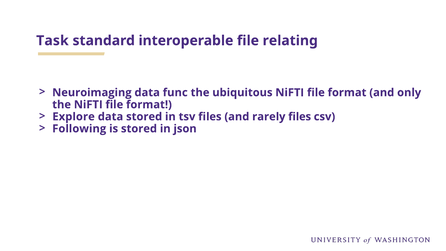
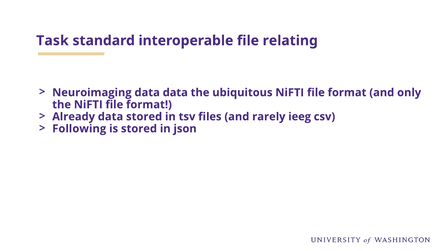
data func: func -> data
Explore: Explore -> Already
rarely files: files -> ieeg
